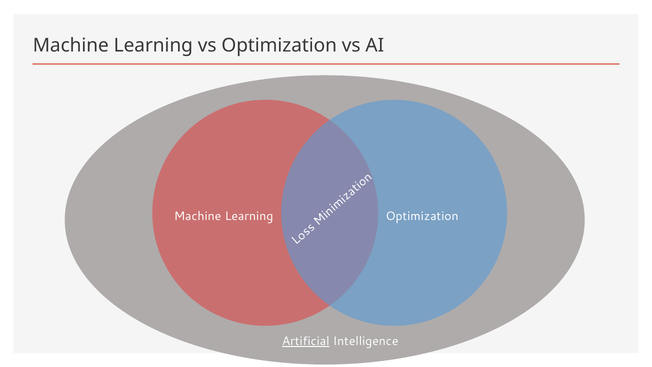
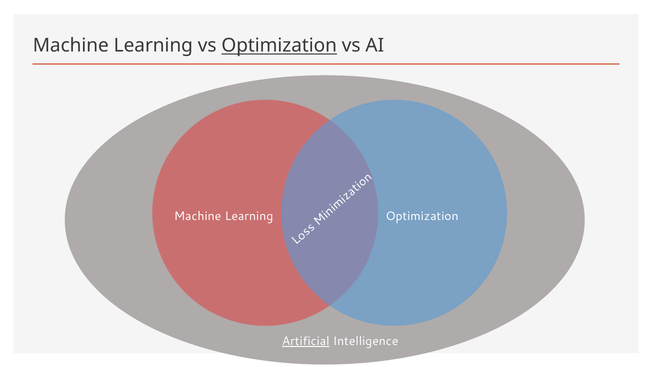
Optimization at (279, 46) underline: none -> present
